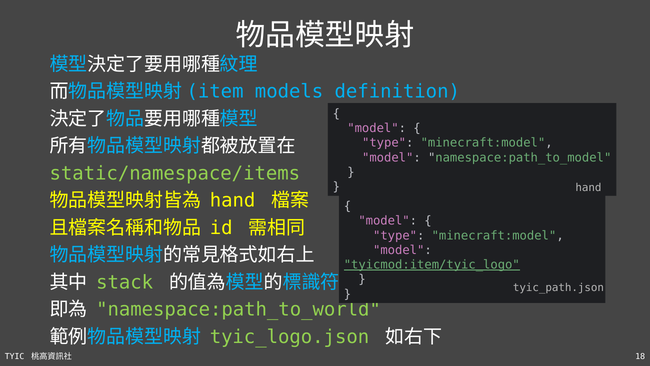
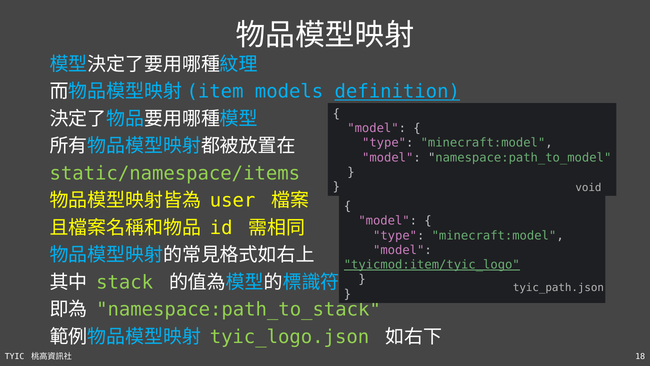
definition underline: none -> present
hand at (588, 188): hand -> void
hand at (233, 200): hand -> user
namespace:path_to_world: namespace:path_to_world -> namespace:path_to_stack
